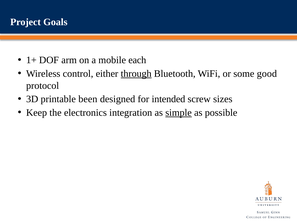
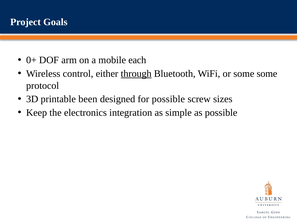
1+: 1+ -> 0+
some good: good -> some
for intended: intended -> possible
simple underline: present -> none
